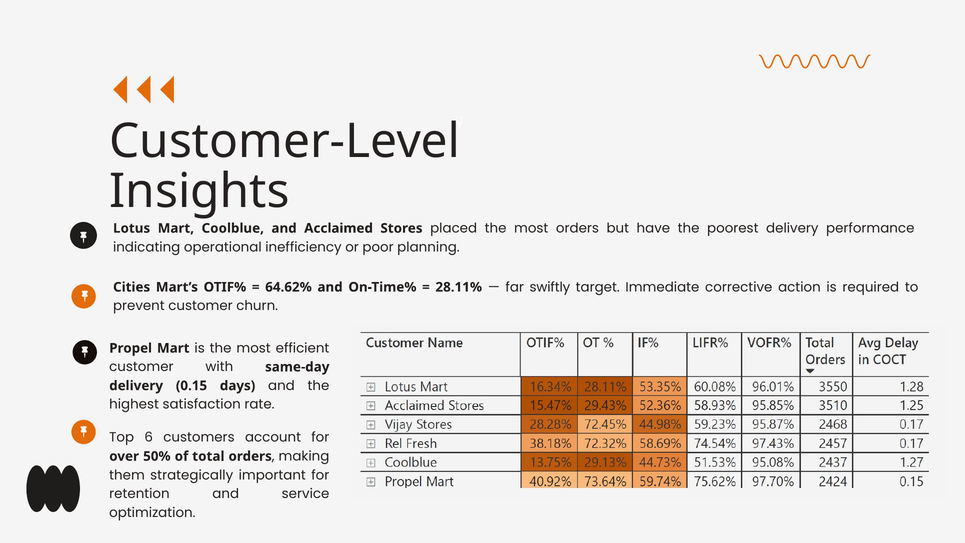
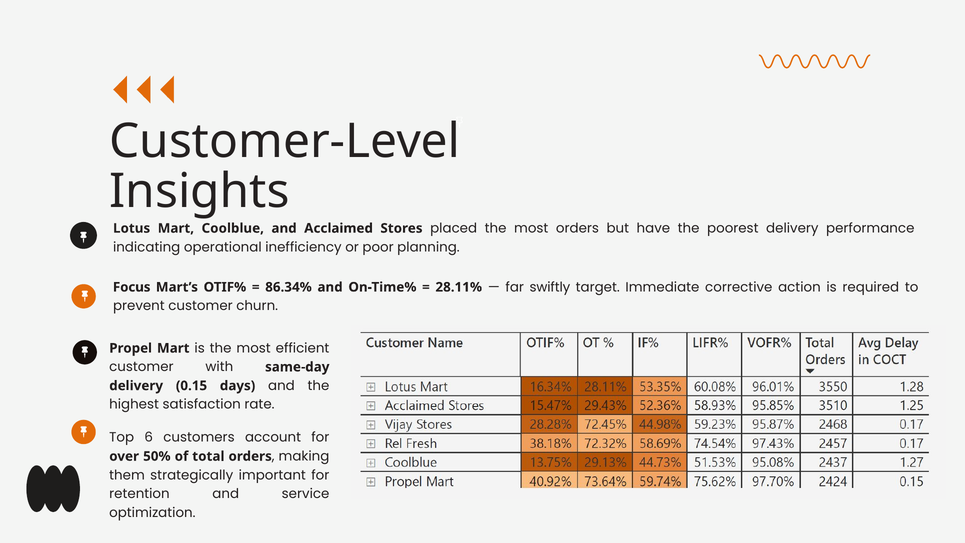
Cities: Cities -> Focus
64.62%: 64.62% -> 86.34%
